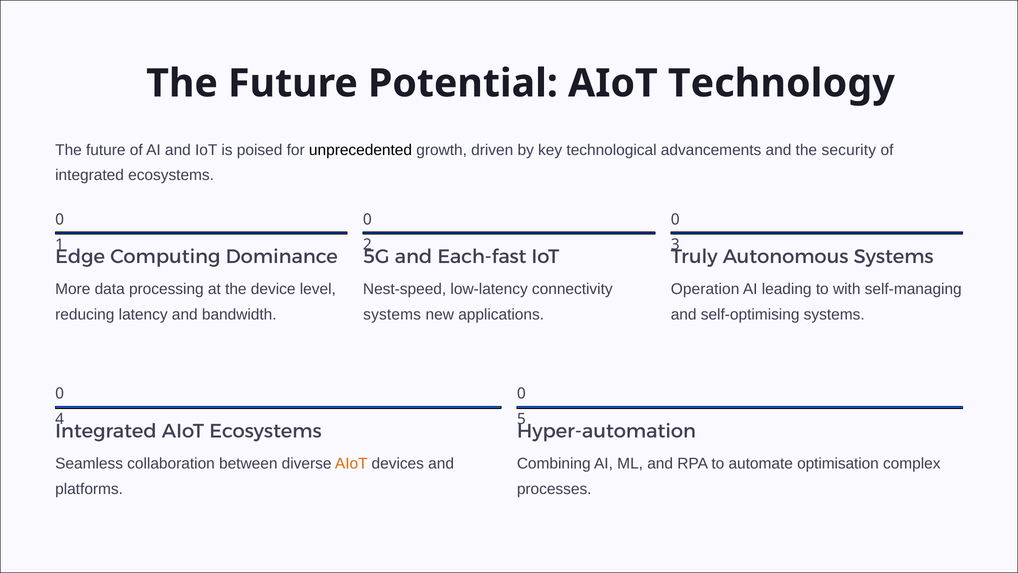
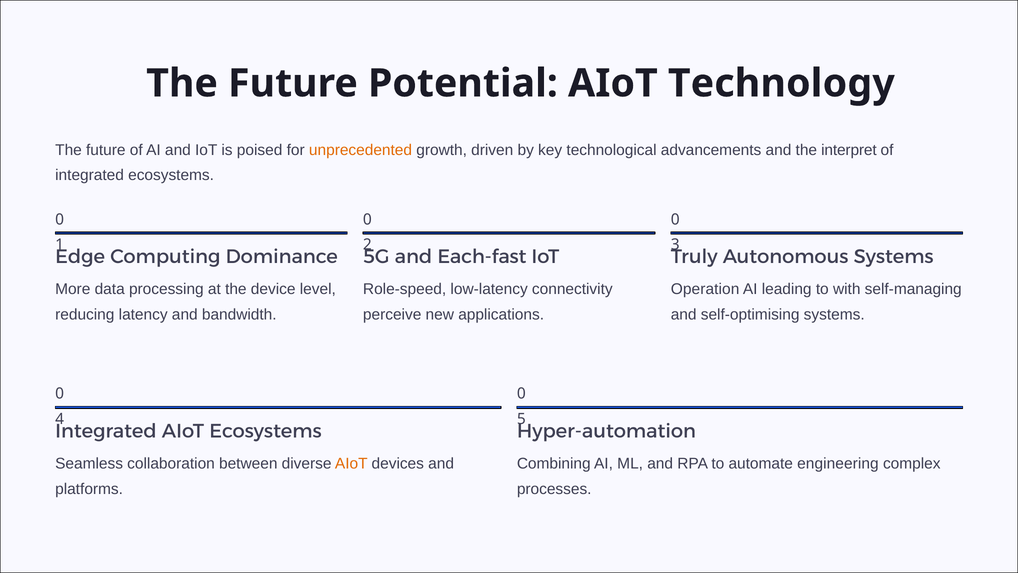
unprecedented colour: black -> orange
security: security -> interpret
Nest-speed: Nest-speed -> Role-speed
systems at (392, 314): systems -> perceive
optimisation: optimisation -> engineering
